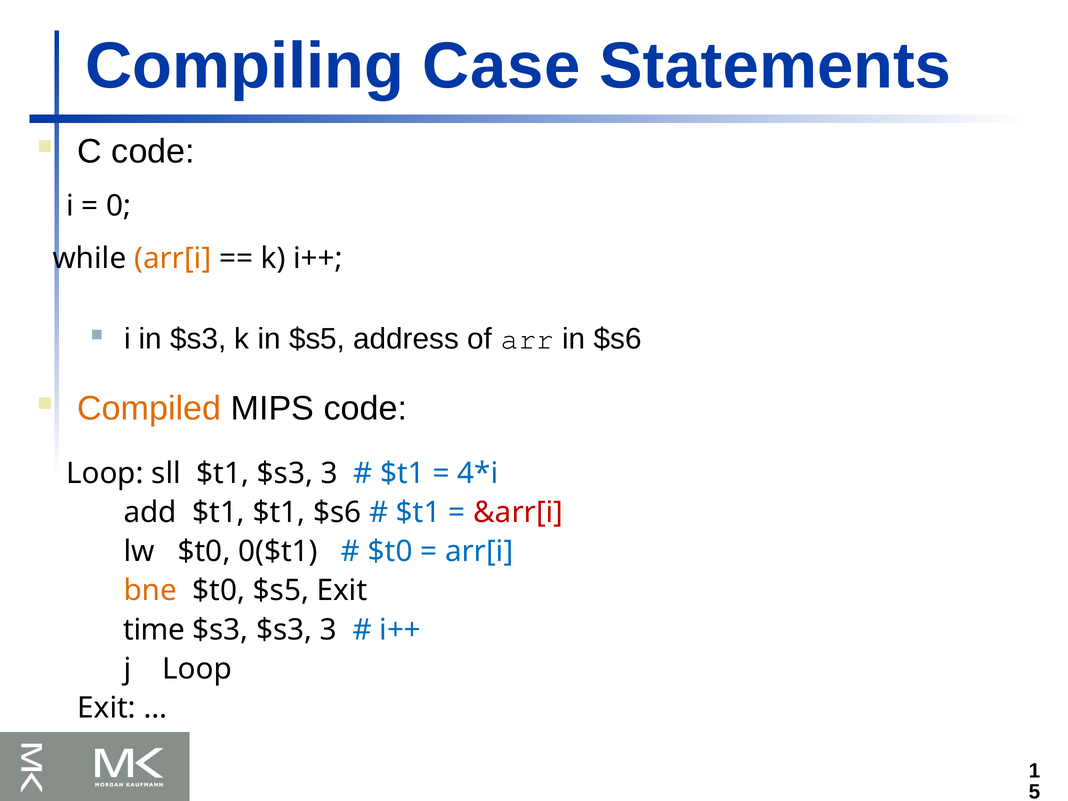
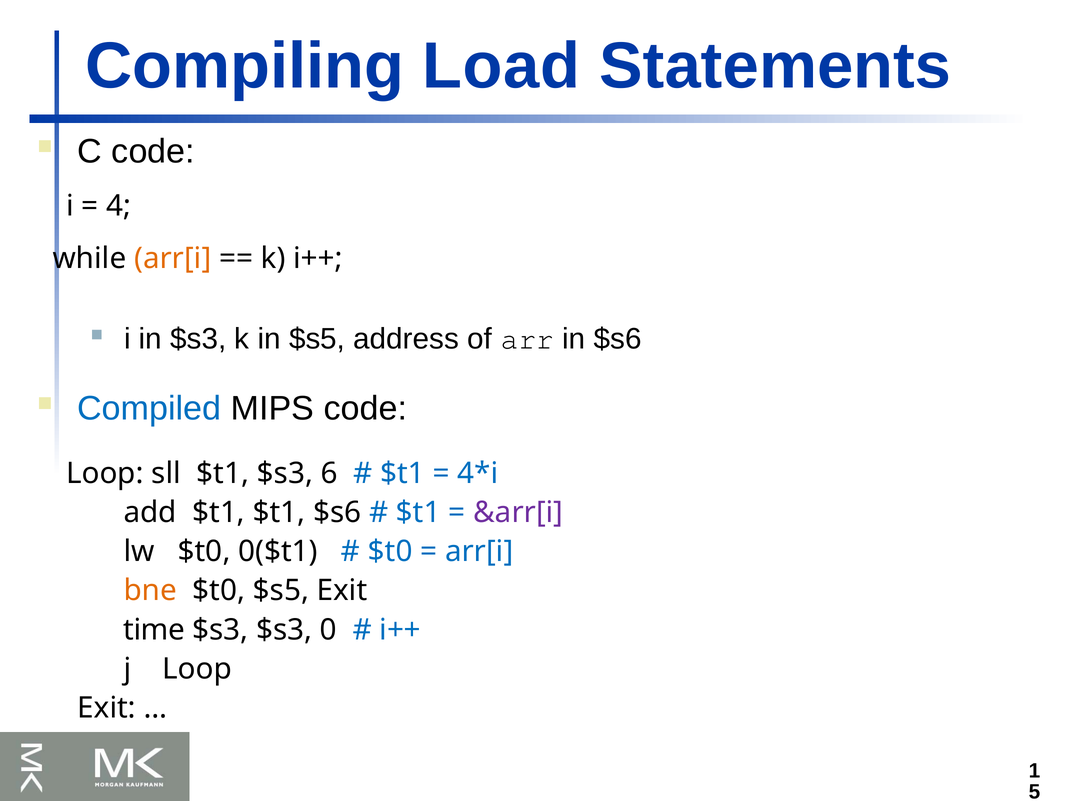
Case: Case -> Load
0: 0 -> 4
Compiled colour: orange -> blue
$t1 $s3 3: 3 -> 6
&arr[i colour: red -> purple
$s3 $s3 3: 3 -> 0
